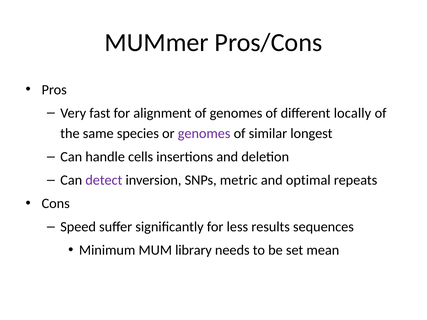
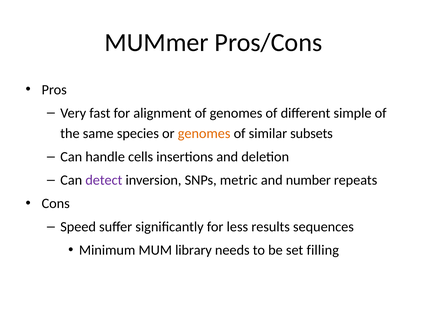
locally: locally -> simple
genomes at (204, 134) colour: purple -> orange
longest: longest -> subsets
optimal: optimal -> number
mean: mean -> filling
